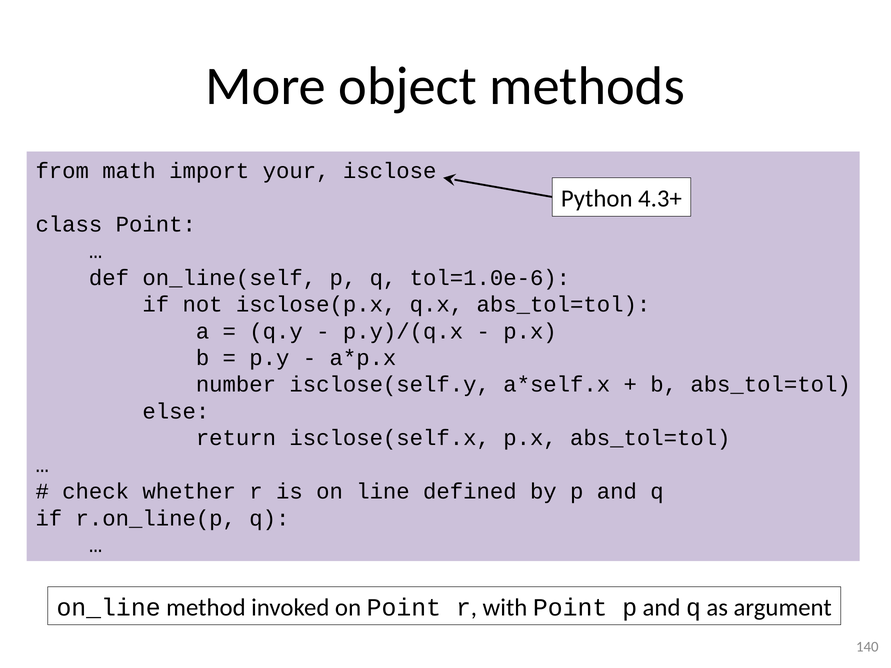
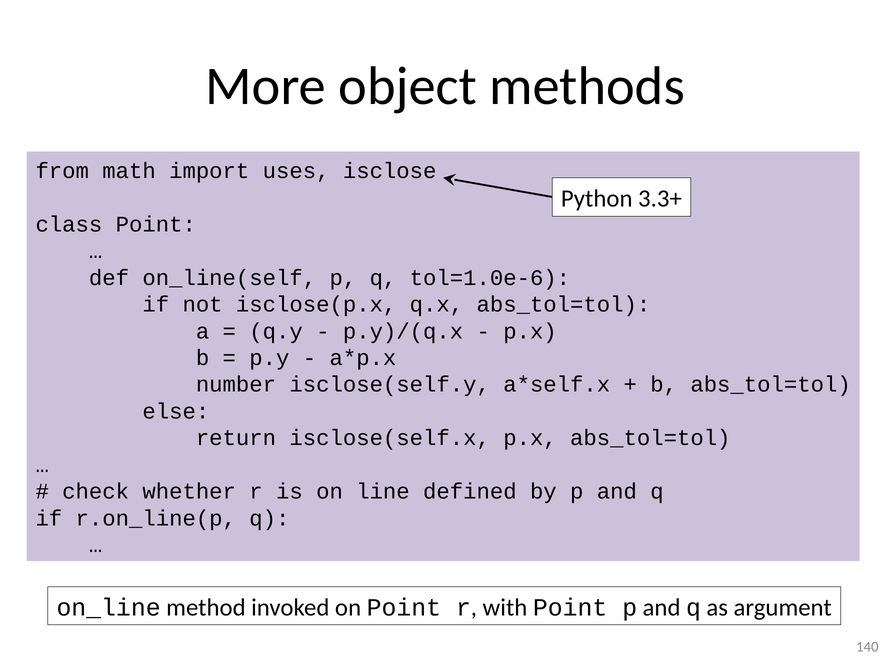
your: your -> uses
4.3+: 4.3+ -> 3.3+
